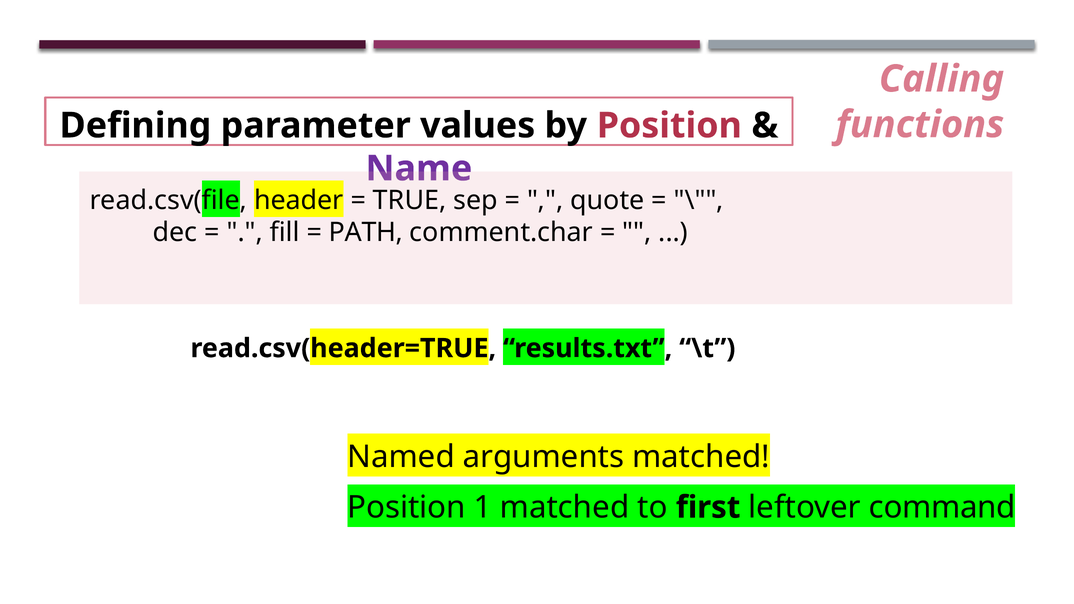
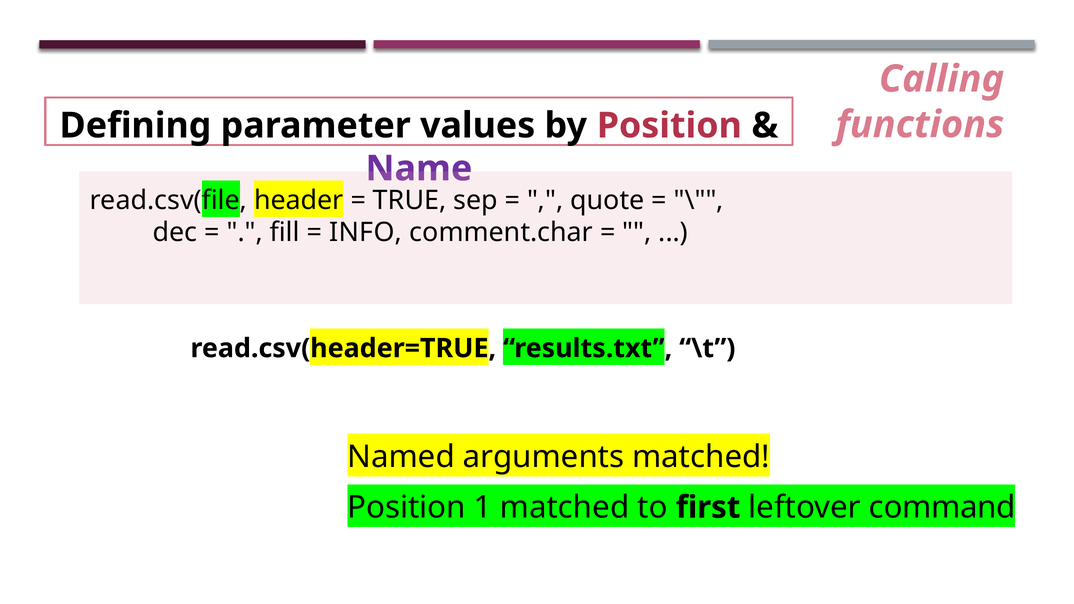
PATH: PATH -> INFO
